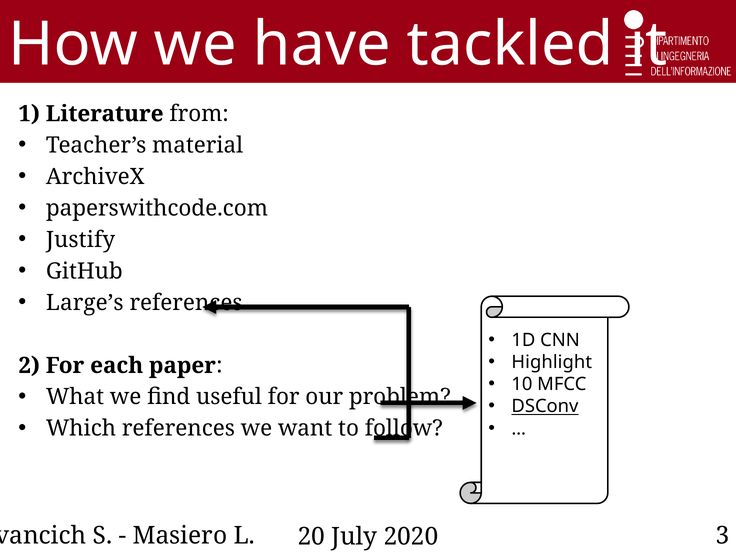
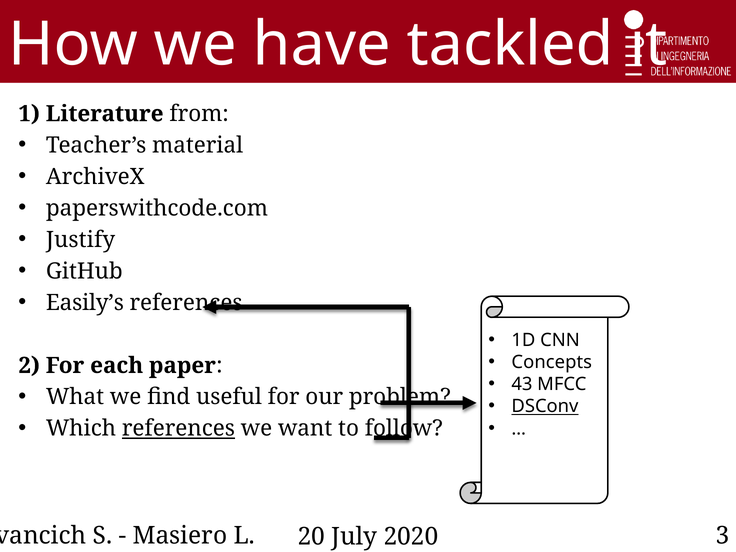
Large’s: Large’s -> Easily’s
Highlight: Highlight -> Concepts
10: 10 -> 43
references at (178, 428) underline: none -> present
